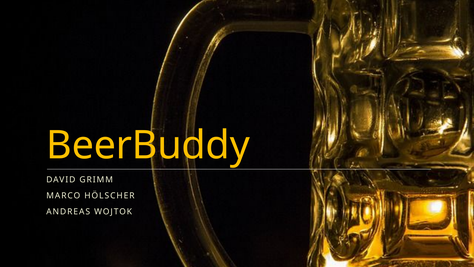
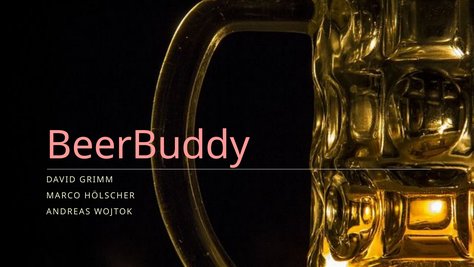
BeerBuddy colour: yellow -> pink
